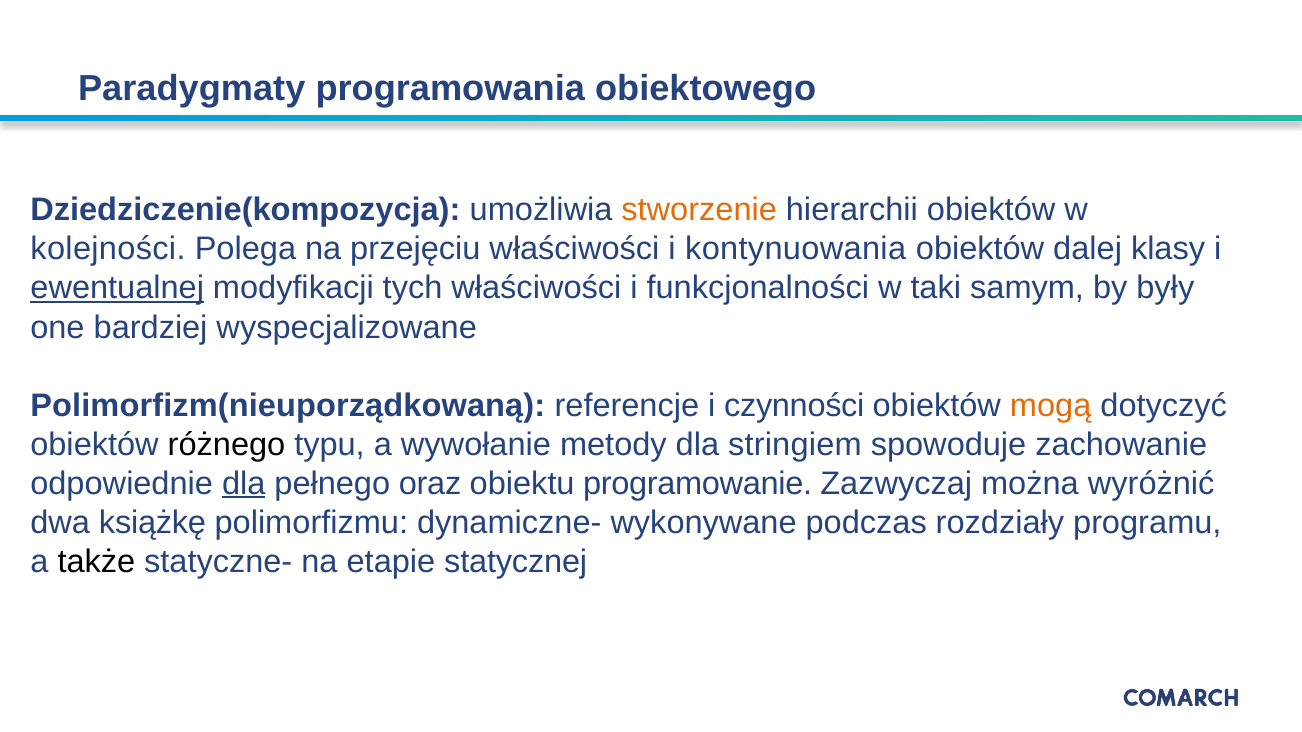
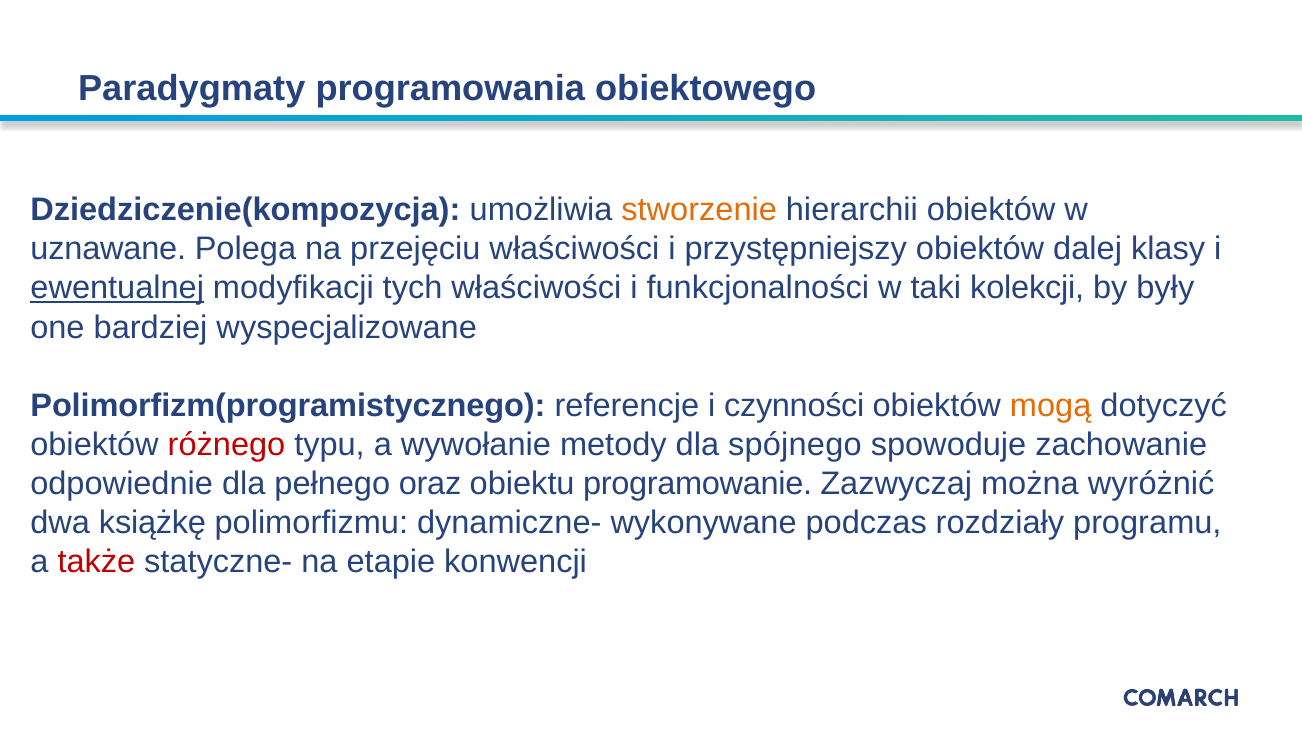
kolejności: kolejności -> uznawane
kontynuowania: kontynuowania -> przystępniejszy
samym: samym -> kolekcji
Polimorfizm(nieuporządkowaną: Polimorfizm(nieuporządkowaną -> Polimorfizm(programistycznego
różnego colour: black -> red
stringiem: stringiem -> spójnego
dla at (244, 484) underline: present -> none
także colour: black -> red
statycznej: statycznej -> konwencji
